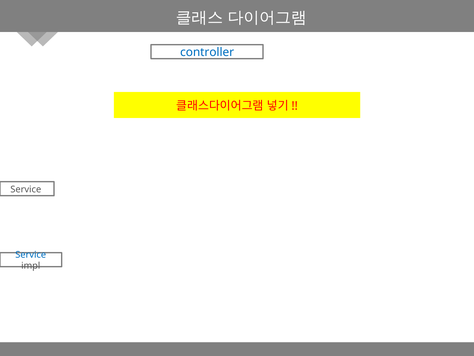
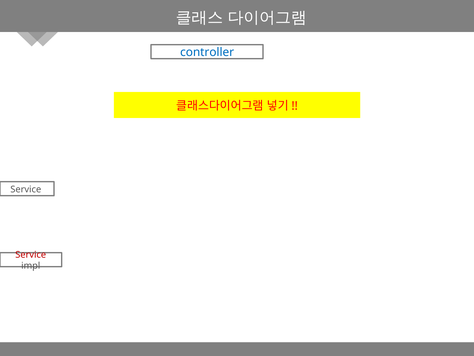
Service at (31, 254) colour: blue -> red
